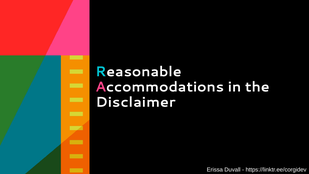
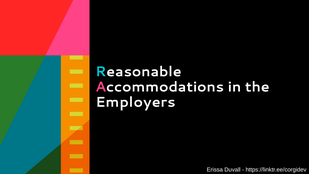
Disclaimer: Disclaimer -> Employers
